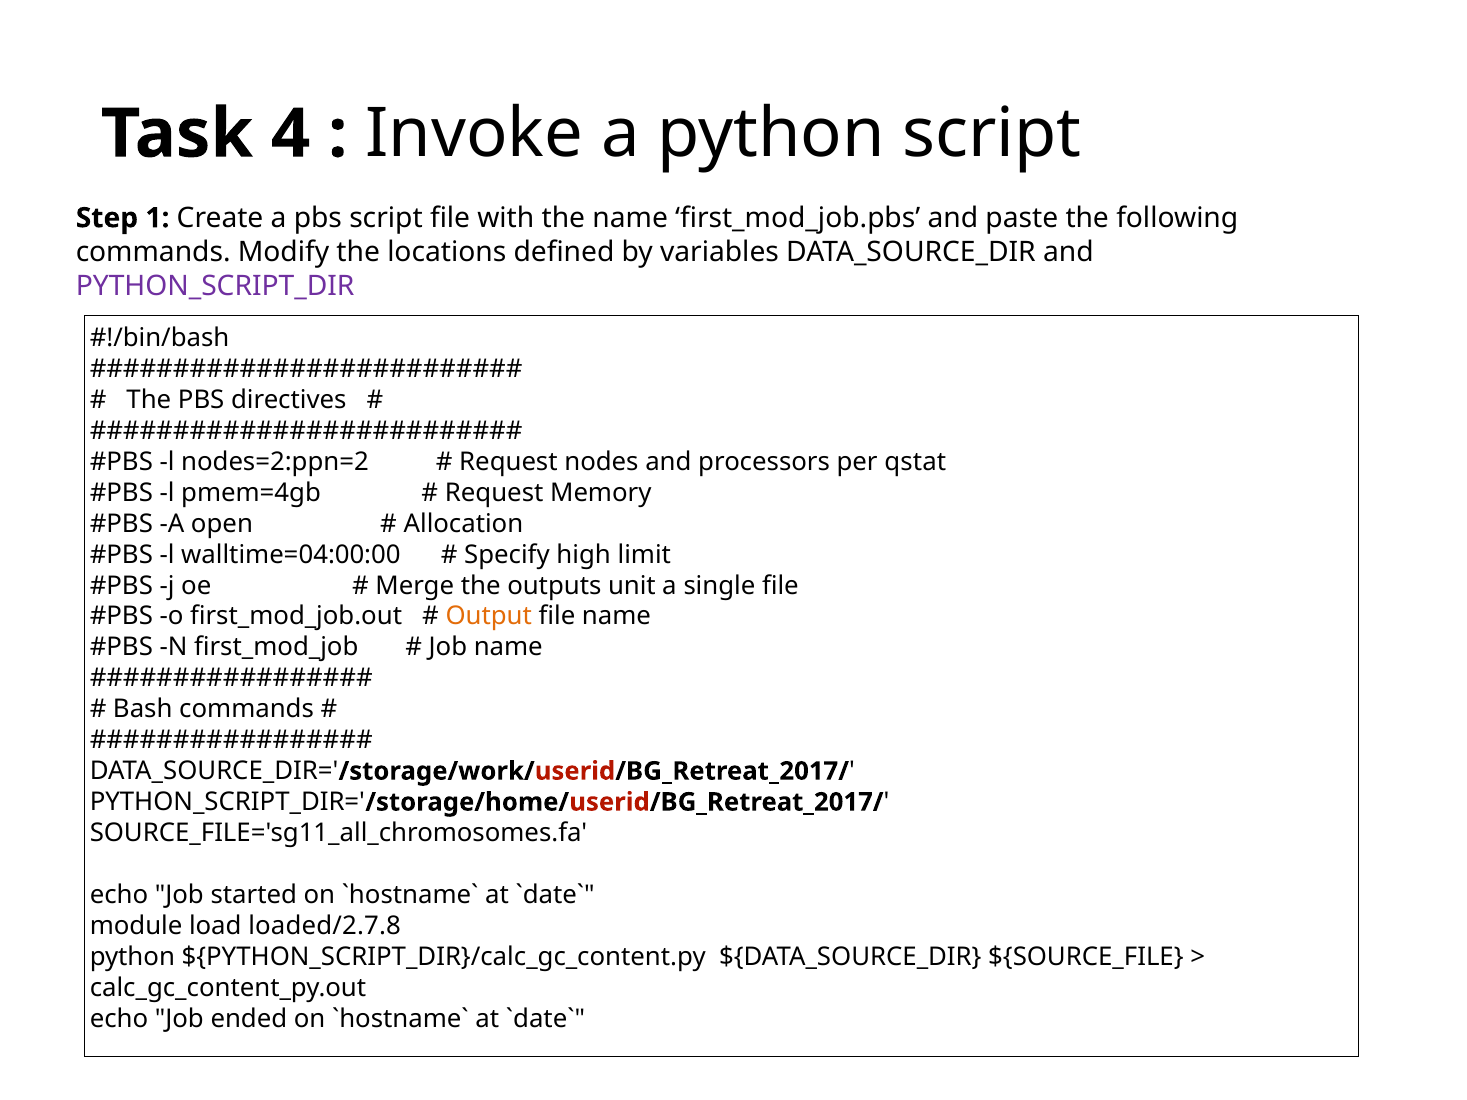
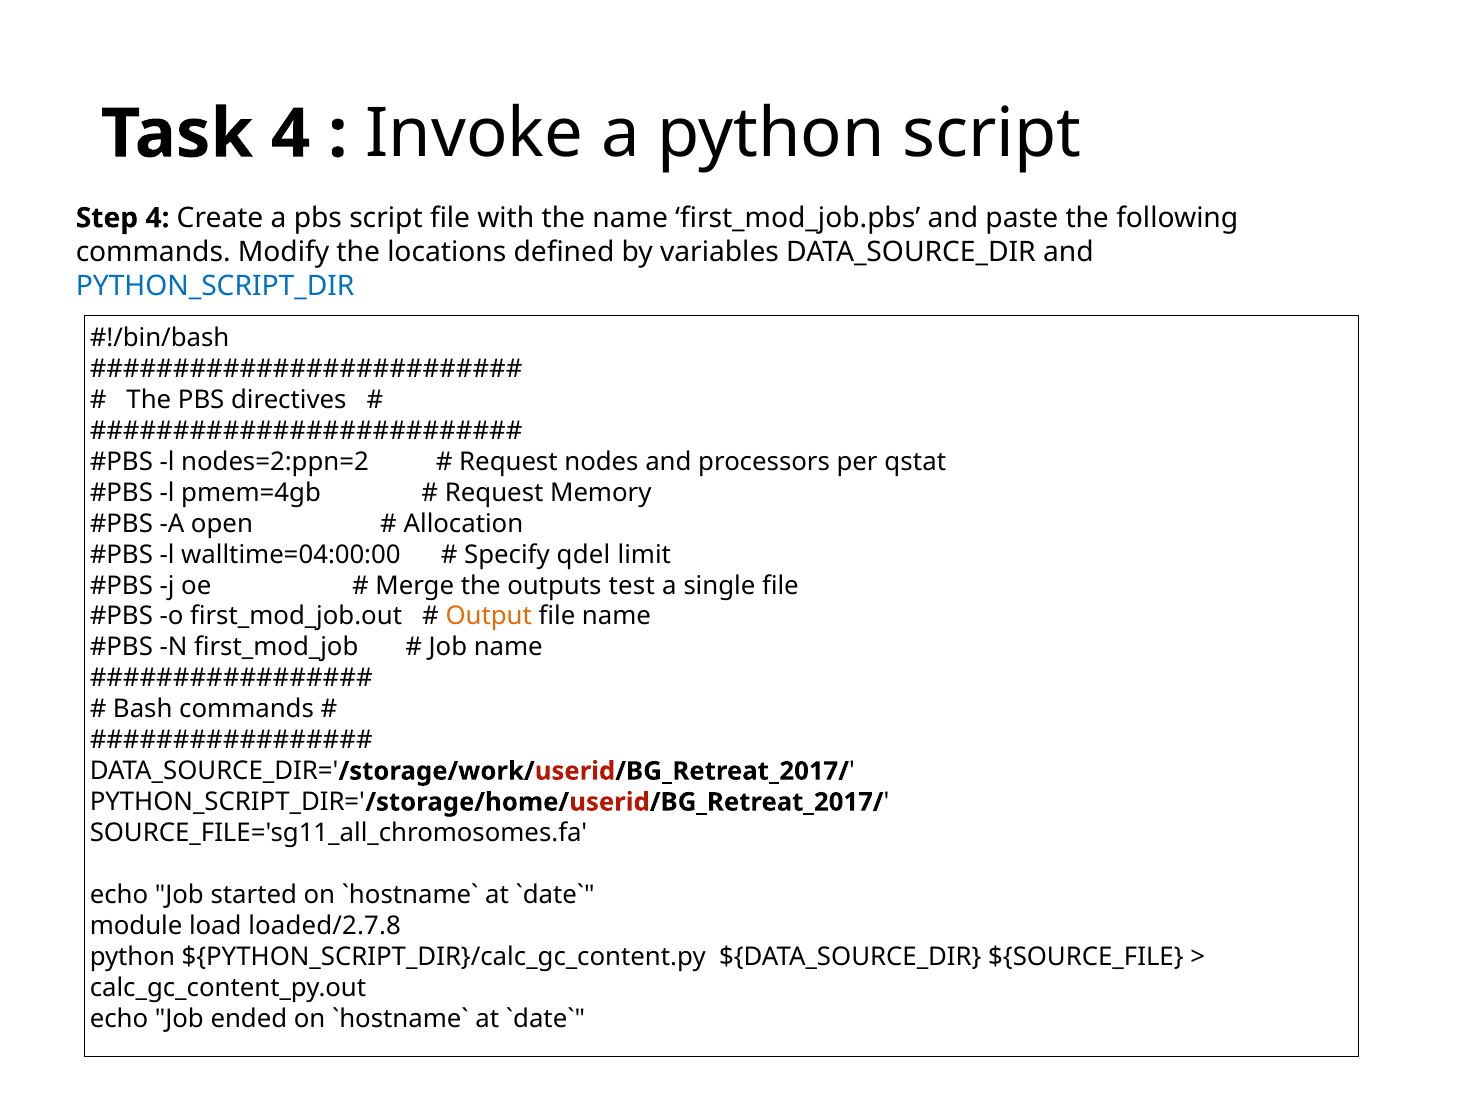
Step 1: 1 -> 4
PYTHON_SCRIPT_DIR colour: purple -> blue
high: high -> qdel
unit: unit -> test
